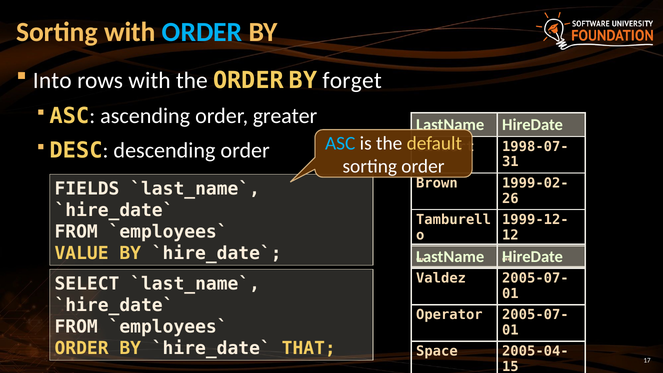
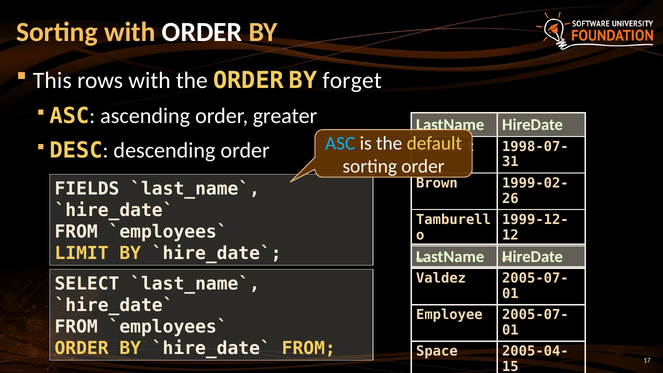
ORDER at (202, 32) colour: light blue -> white
Into: Into -> This
VALUE: VALUE -> LIMIT
Operator: Operator -> Employee
THAT at (309, 348): THAT -> FROM
